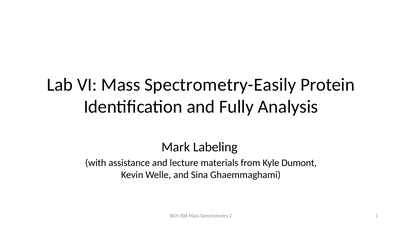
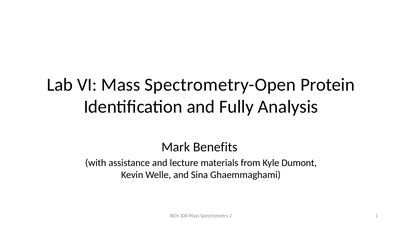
Spectrometry-Easily: Spectrometry-Easily -> Spectrometry-Open
Labeling: Labeling -> Benefits
